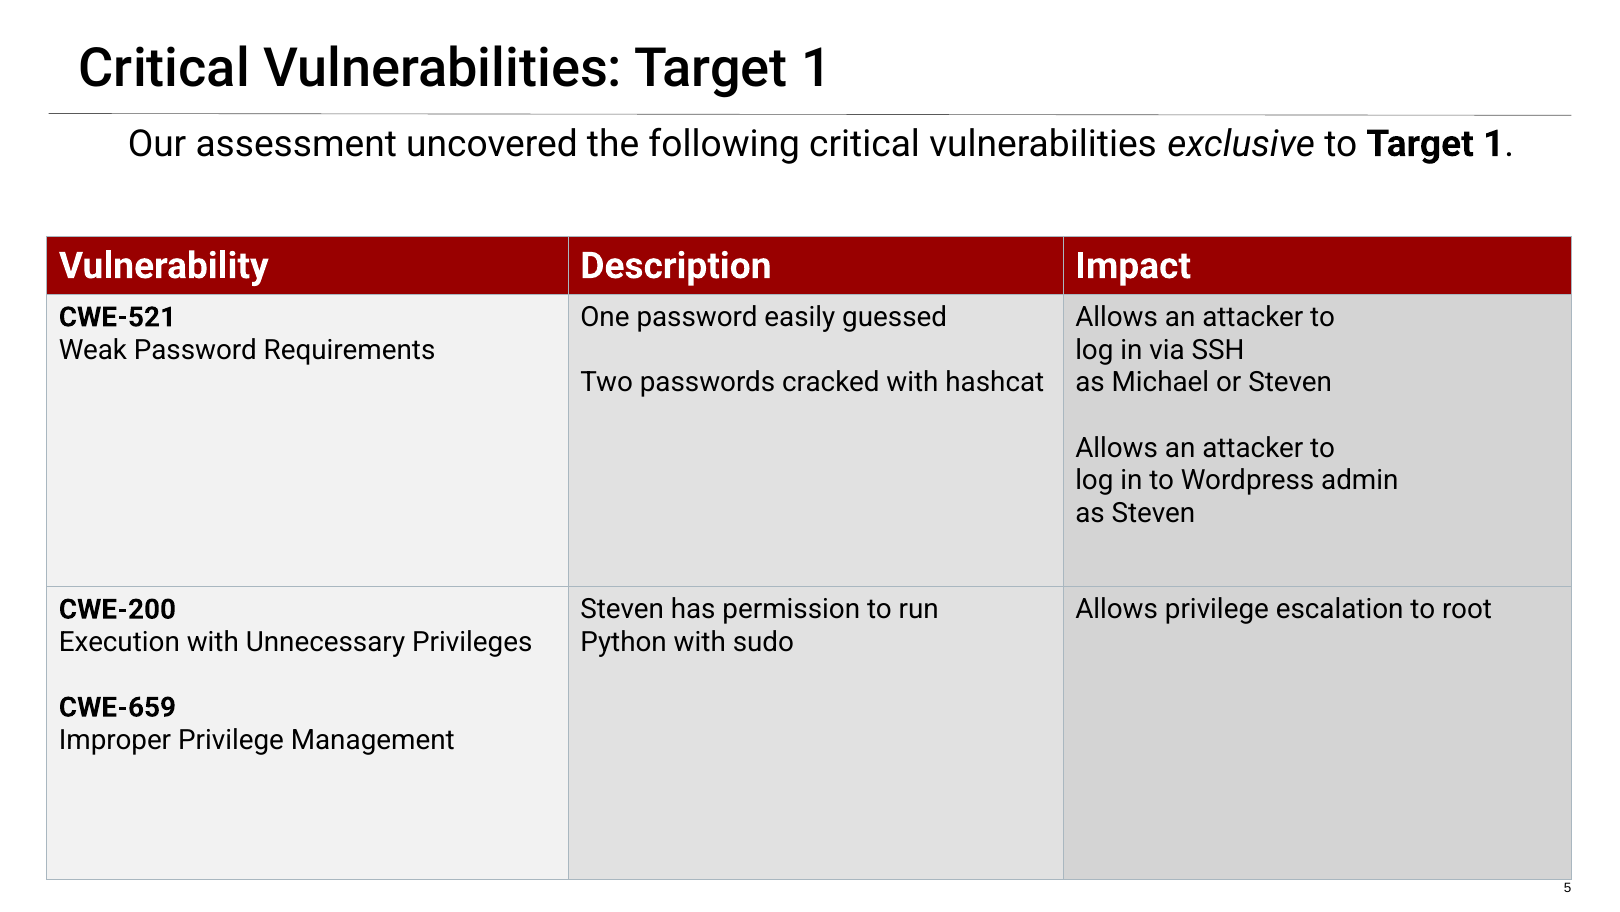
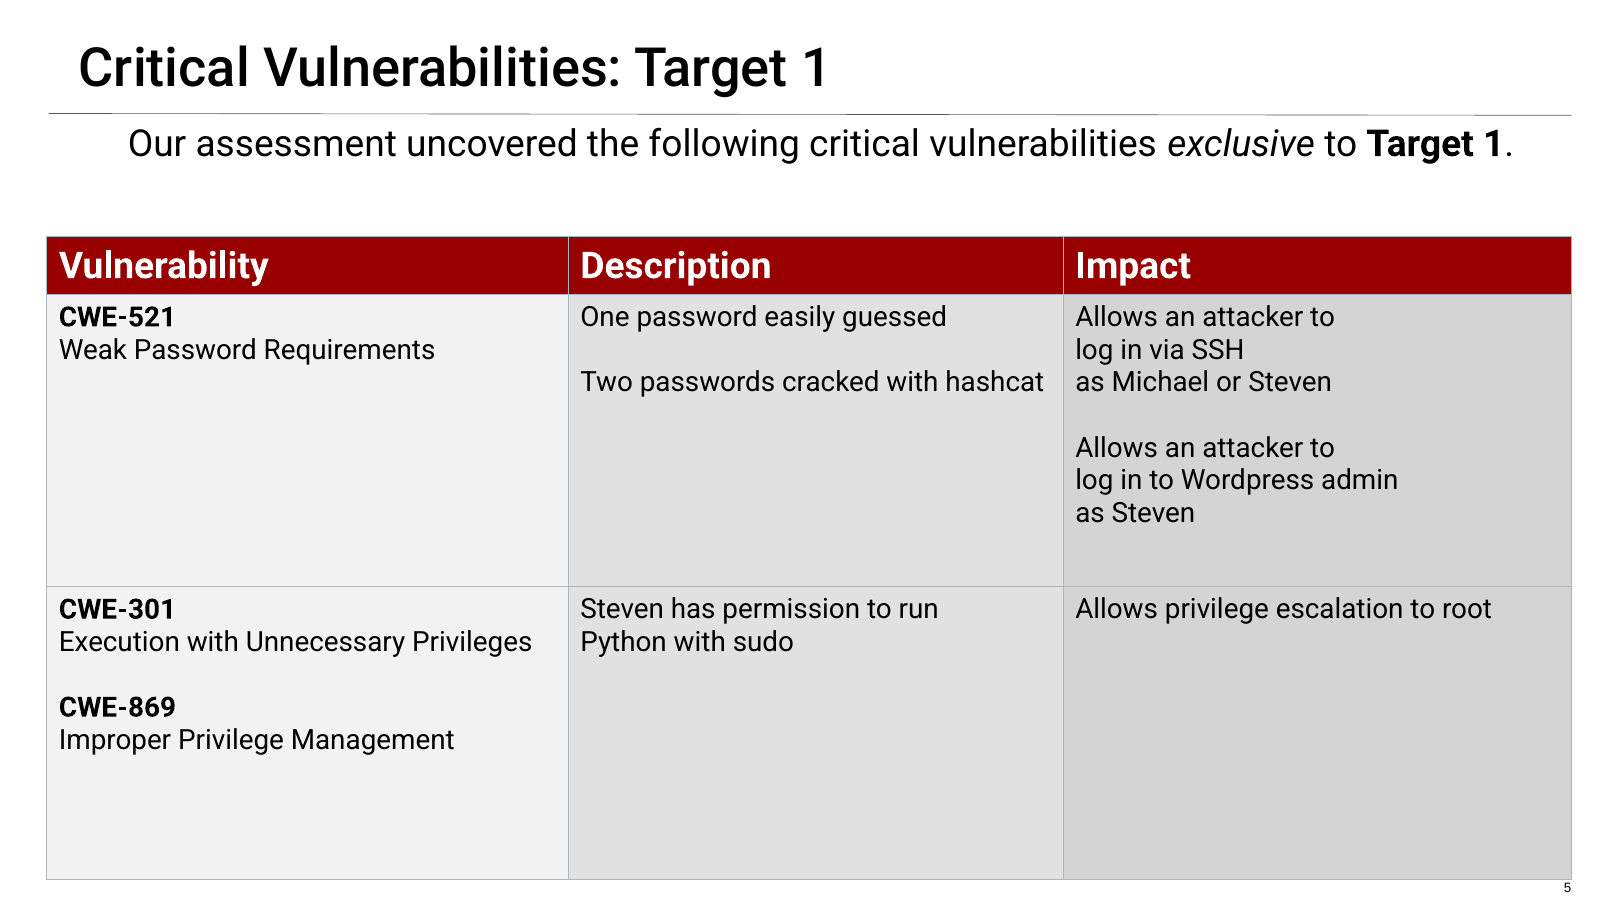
CWE-200: CWE-200 -> CWE-301
CWE-659: CWE-659 -> CWE-869
